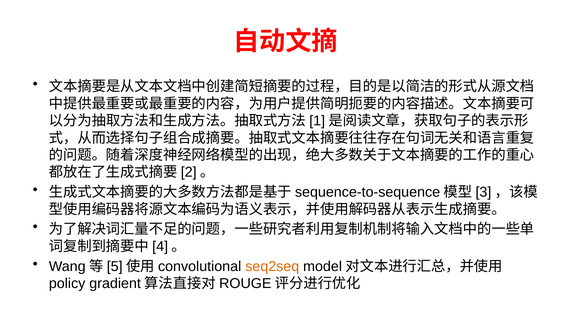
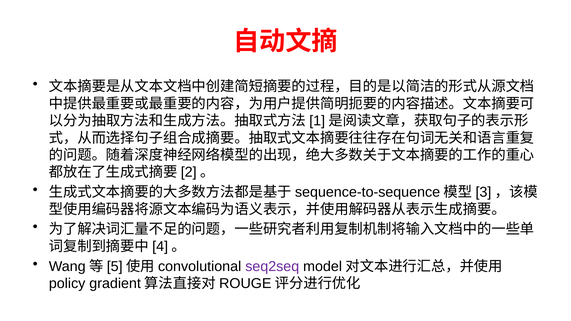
seq2seq colour: orange -> purple
